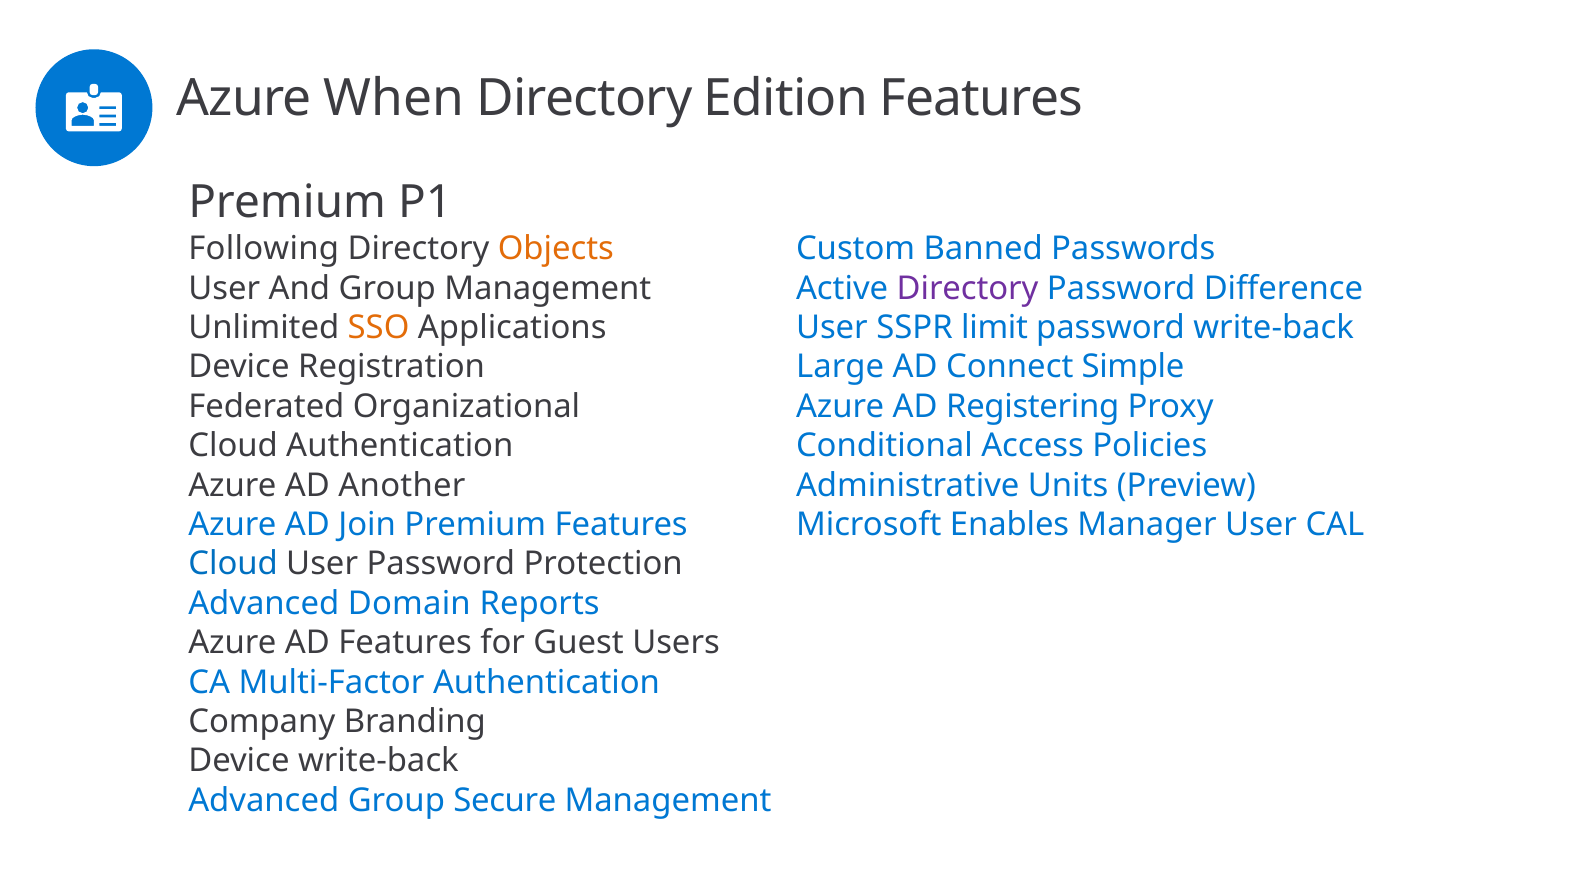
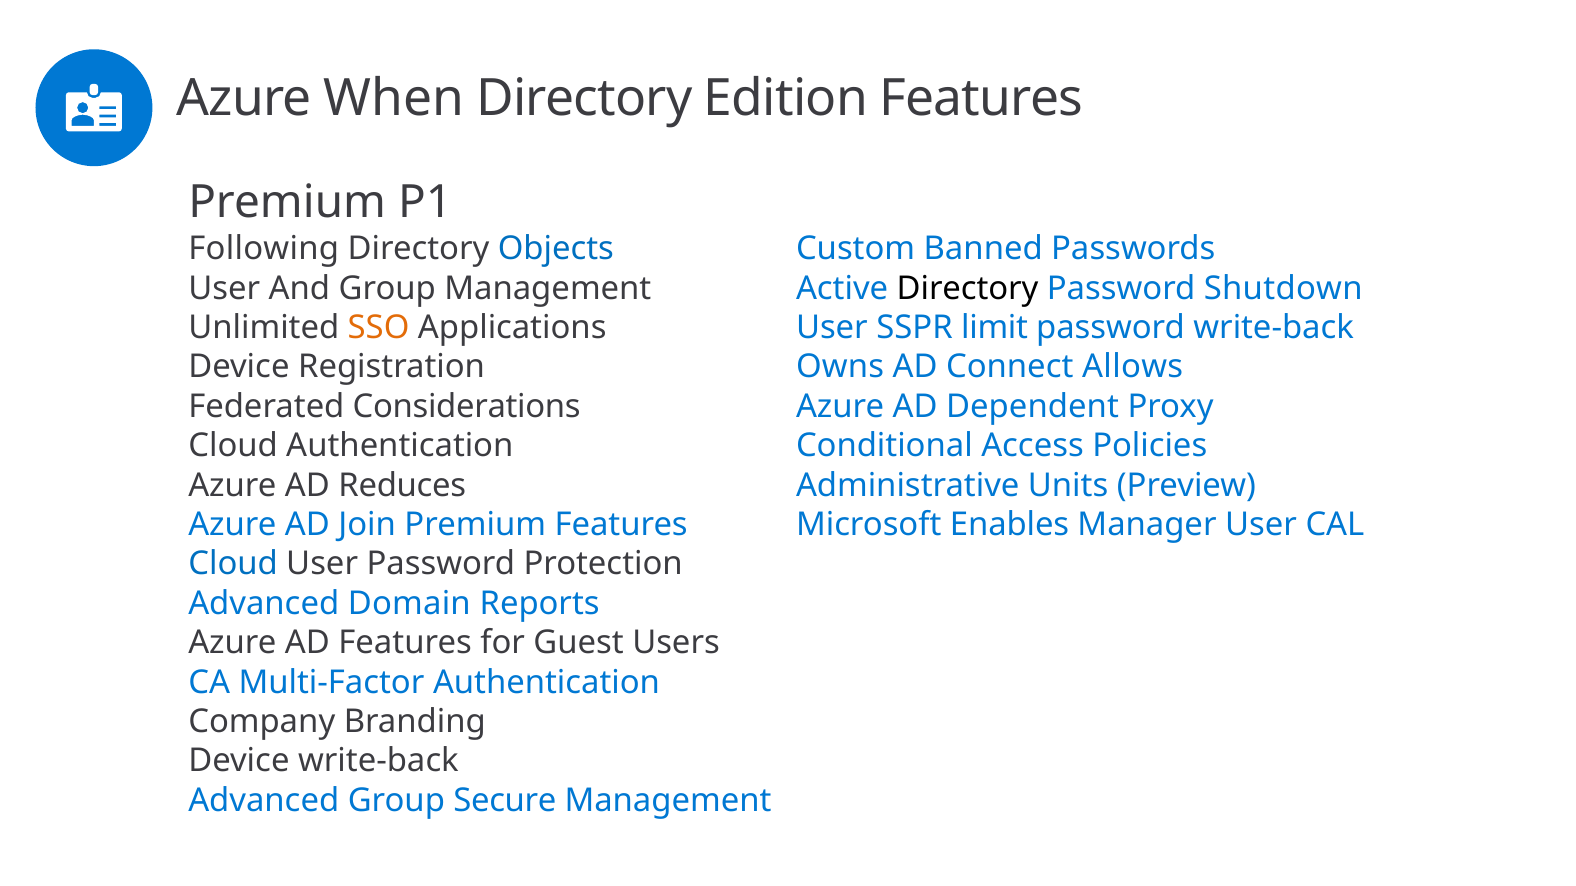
Objects colour: orange -> blue
Directory at (968, 288) colour: purple -> black
Difference: Difference -> Shutdown
Large: Large -> Owns
Simple: Simple -> Allows
Organizational: Organizational -> Considerations
Registering: Registering -> Dependent
Another: Another -> Reduces
